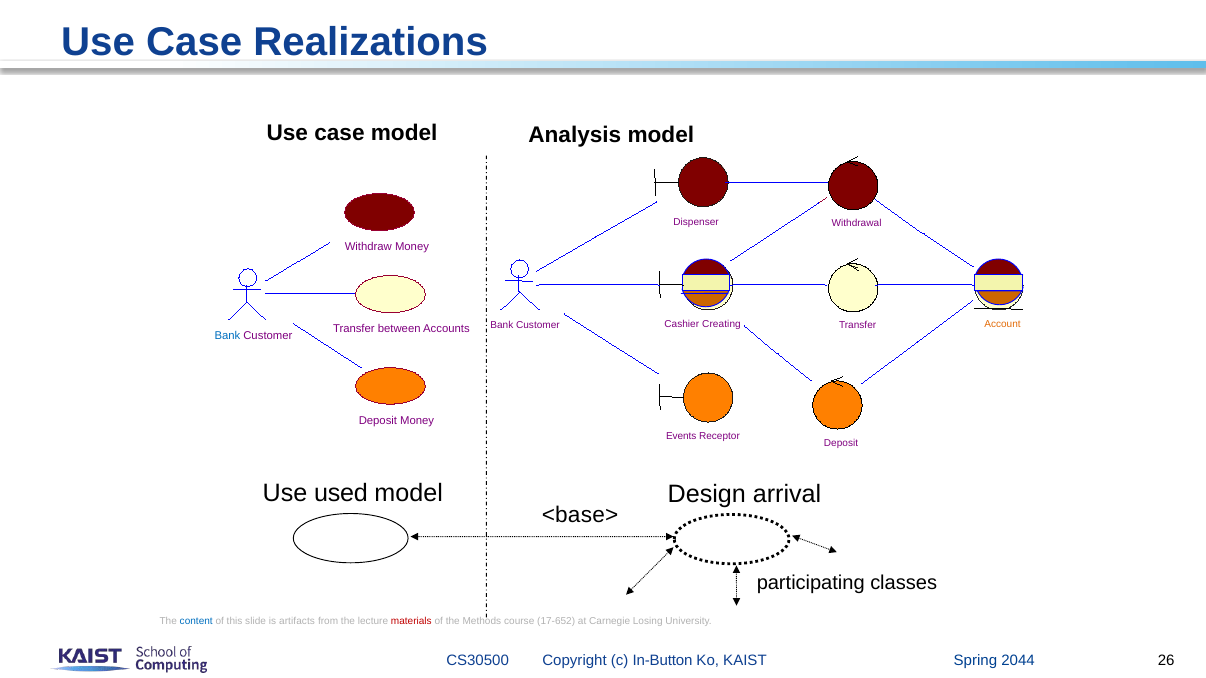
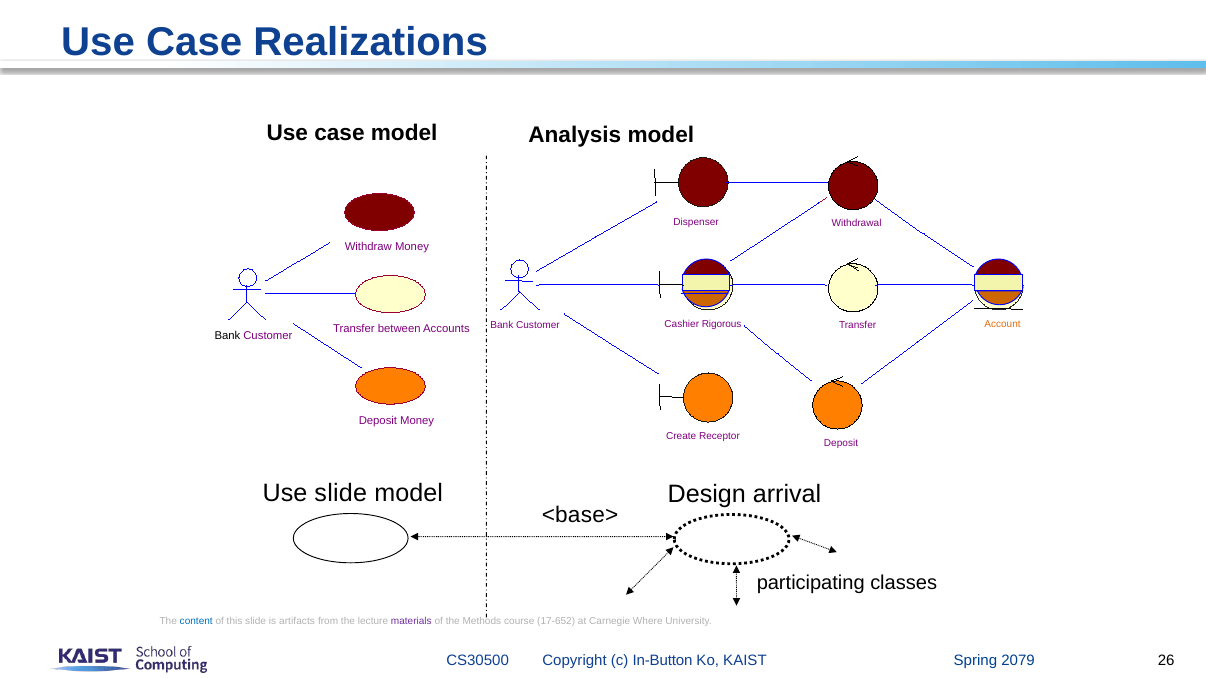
Creating: Creating -> Rigorous
Bank at (227, 336) colour: blue -> black
Events: Events -> Create
Use used: used -> slide
materials colour: red -> purple
Losing: Losing -> Where
2044: 2044 -> 2079
